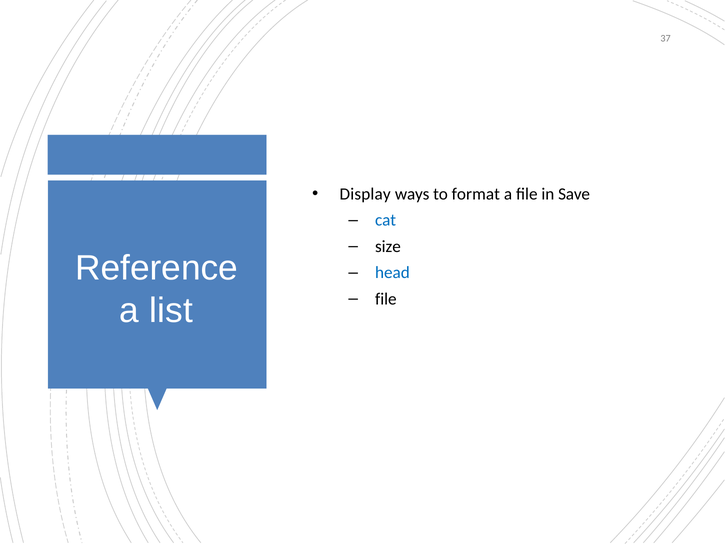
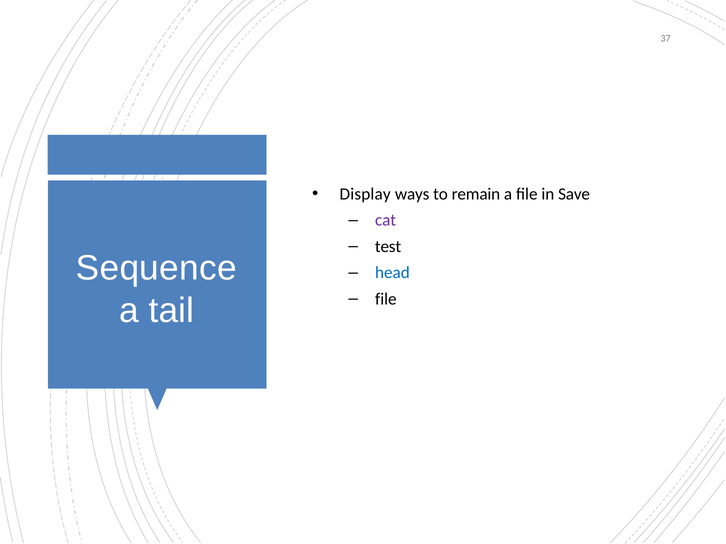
format: format -> remain
cat colour: blue -> purple
size: size -> test
Reference: Reference -> Sequence
list: list -> tail
